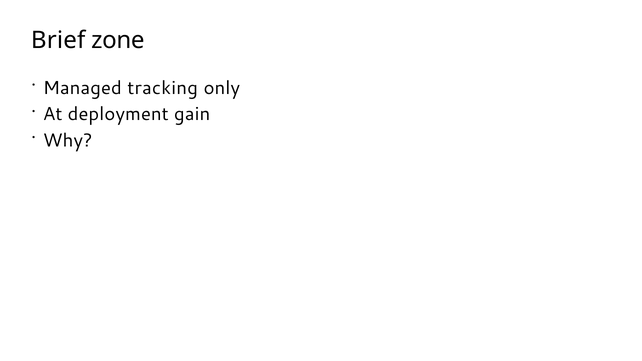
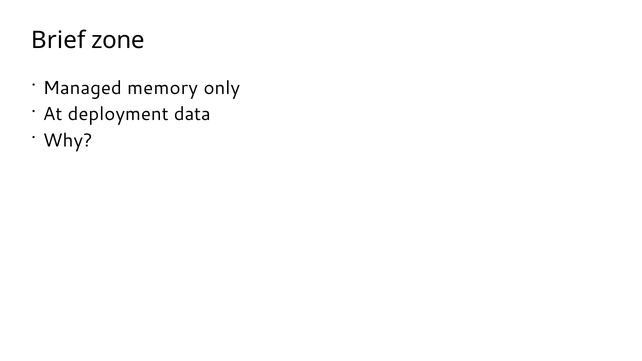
tracking: tracking -> memory
gain: gain -> data
